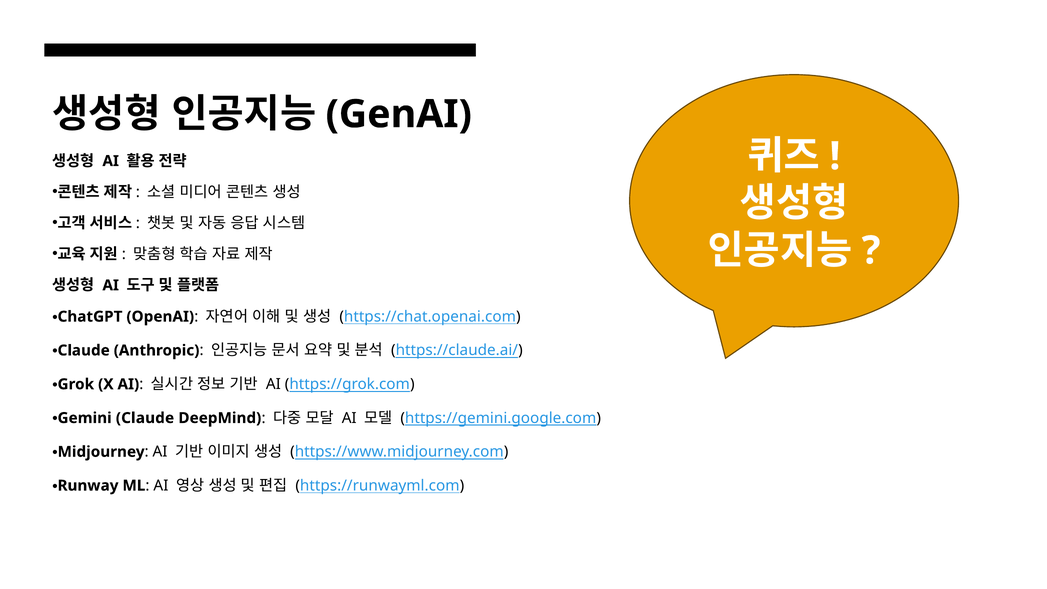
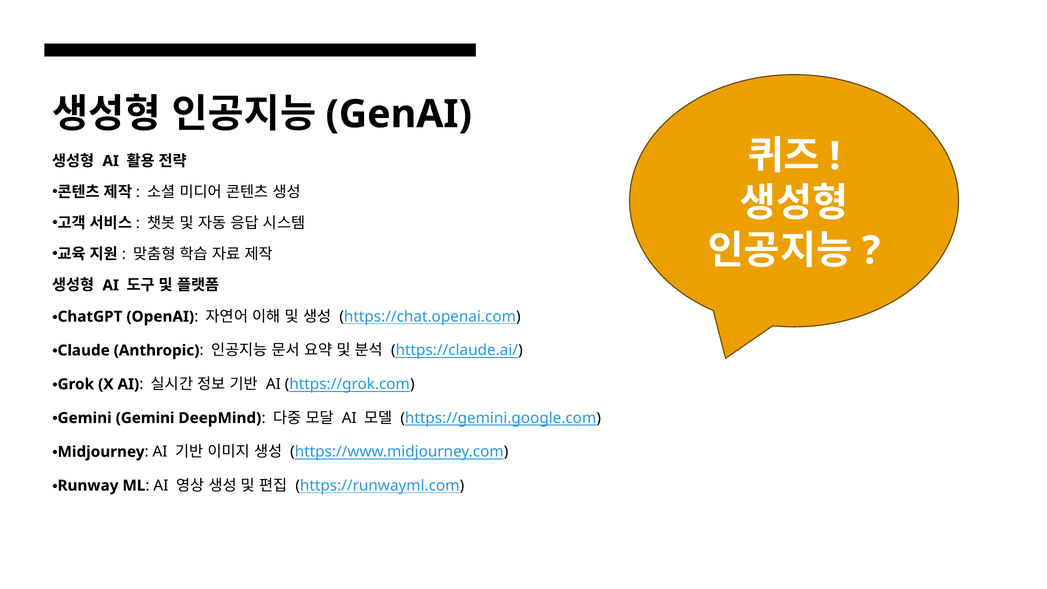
Gemini Claude: Claude -> Gemini
